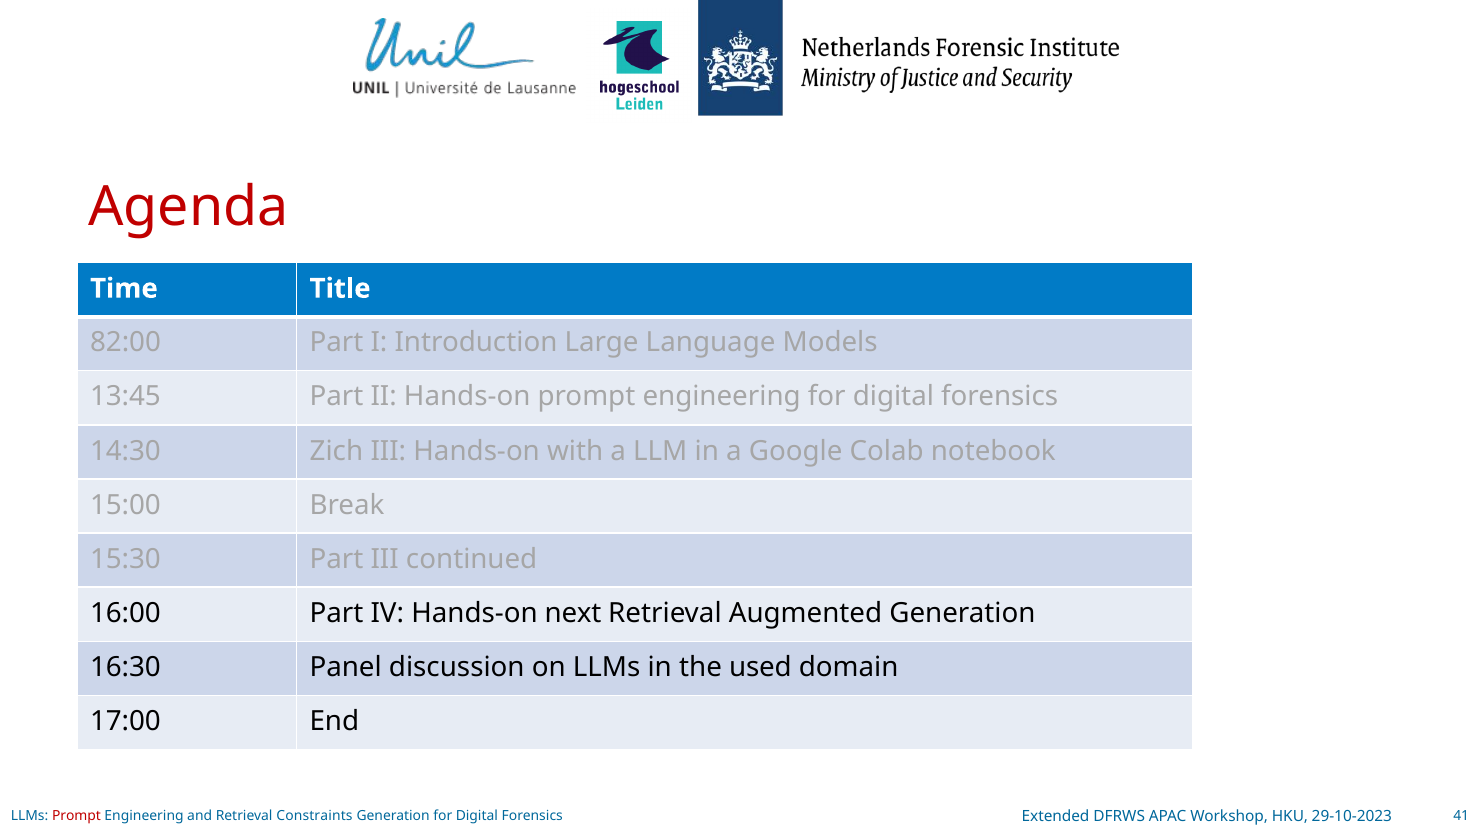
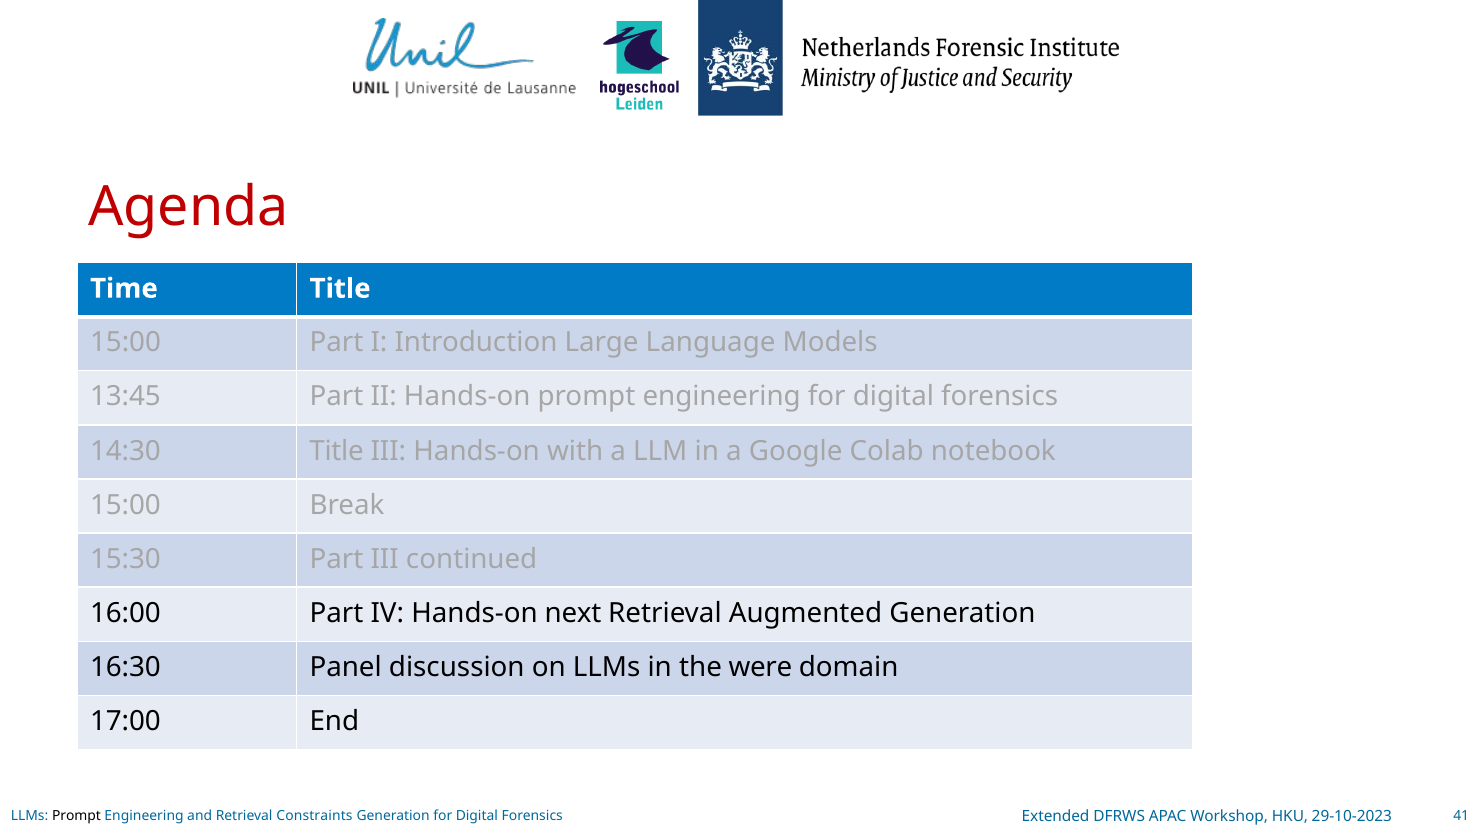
82:00 at (125, 342): 82:00 -> 15:00
14:30 Zich: Zich -> Title
used: used -> were
Prompt at (76, 815) colour: red -> black
